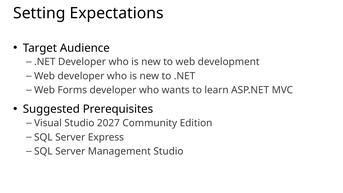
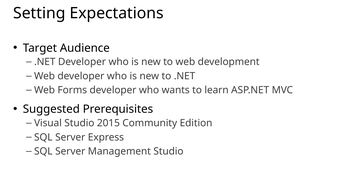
2027: 2027 -> 2015
